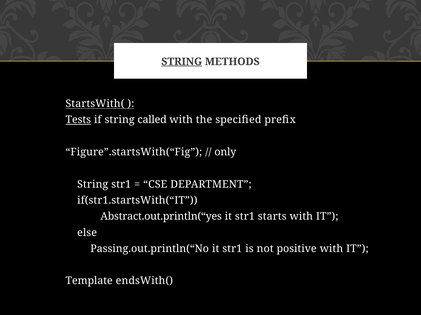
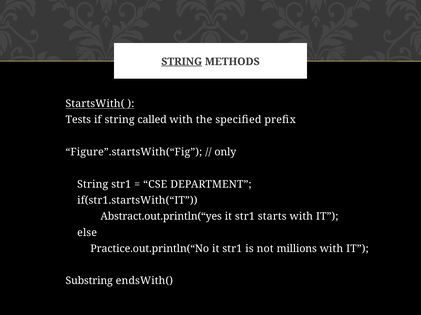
Tests underline: present -> none
Passing.out.println(“No: Passing.out.println(“No -> Practice.out.println(“No
positive: positive -> millions
Template: Template -> Substring
